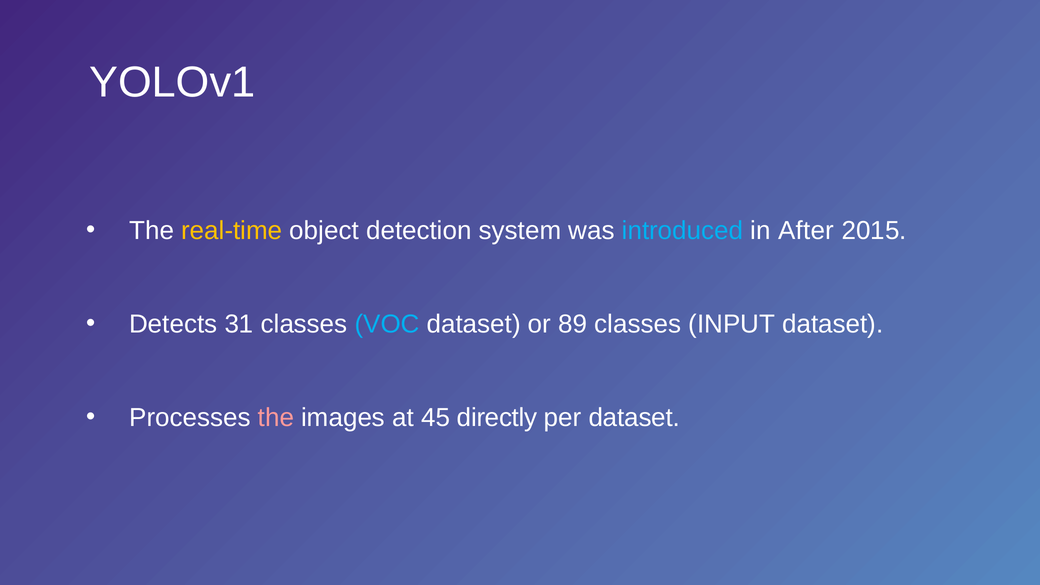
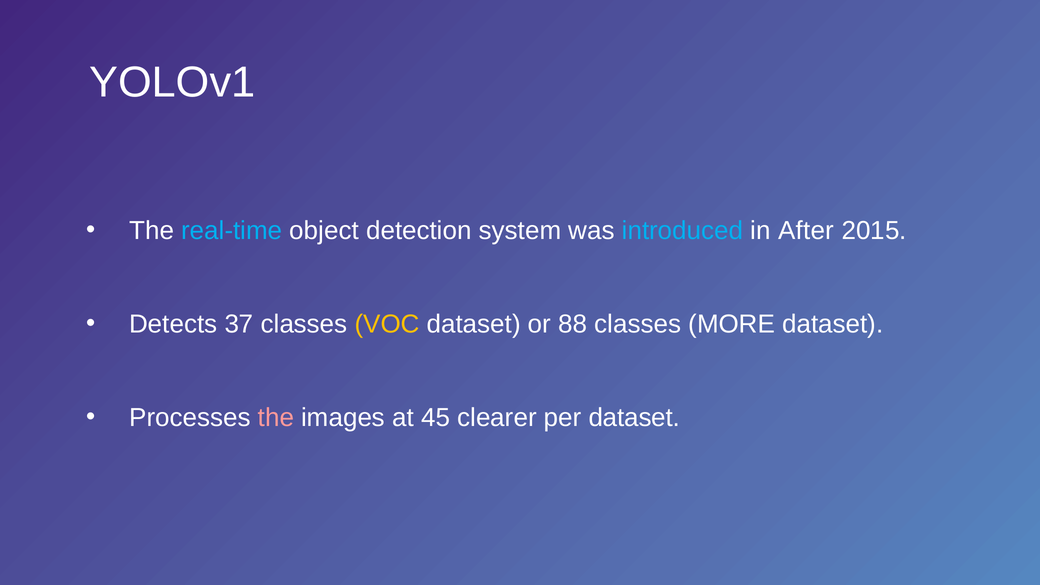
real-time colour: yellow -> light blue
31: 31 -> 37
VOC colour: light blue -> yellow
89: 89 -> 88
INPUT: INPUT -> MORE
directly: directly -> clearer
